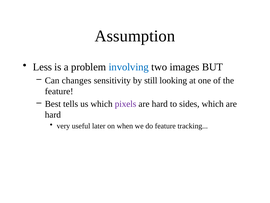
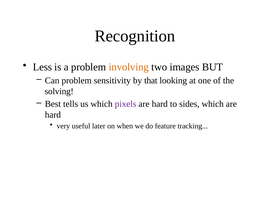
Assumption: Assumption -> Recognition
involving colour: blue -> orange
Can changes: changes -> problem
still: still -> that
feature at (59, 91): feature -> solving
